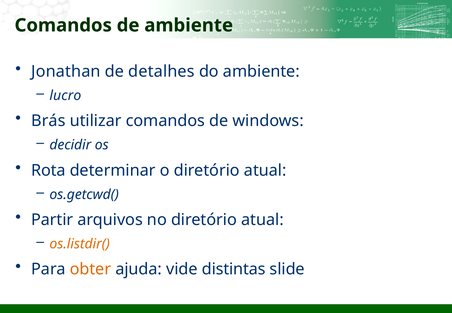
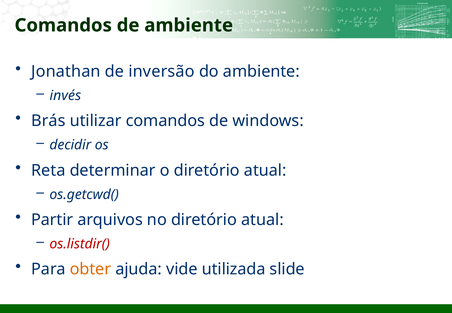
detalhes: detalhes -> inversão
lucro: lucro -> invés
Rota: Rota -> Reta
os.listdir( colour: orange -> red
distintas: distintas -> utilizada
